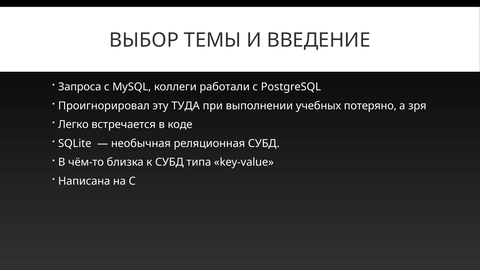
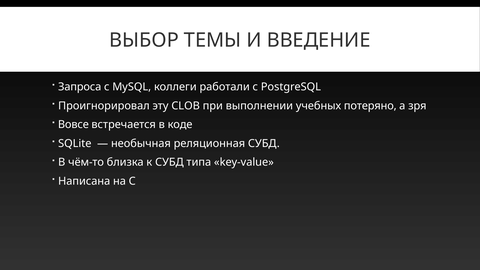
ТУДА: ТУДА -> CLOB
Легко: Легко -> Вовсе
